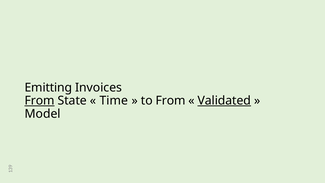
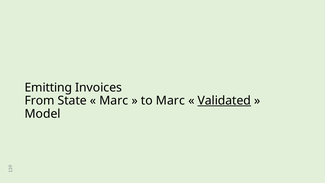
From at (40, 101) underline: present -> none
Time at (114, 101): Time -> Marc
to From: From -> Marc
